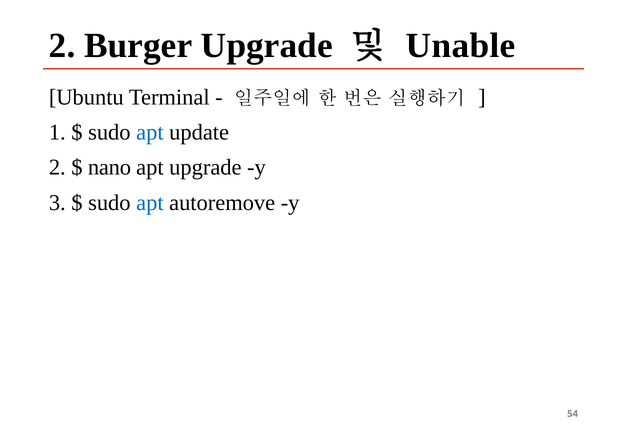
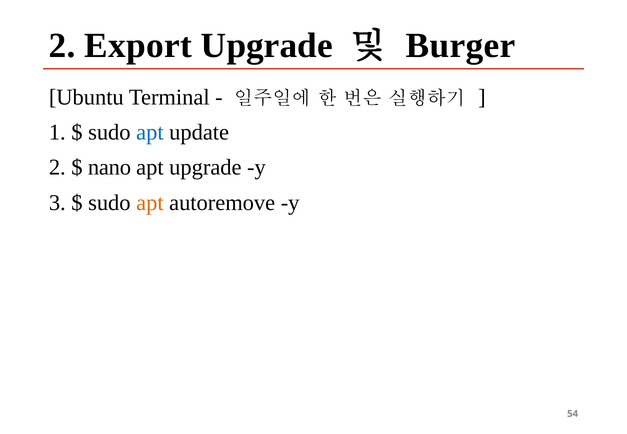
Burger: Burger -> Export
Unable: Unable -> Burger
apt at (150, 203) colour: blue -> orange
